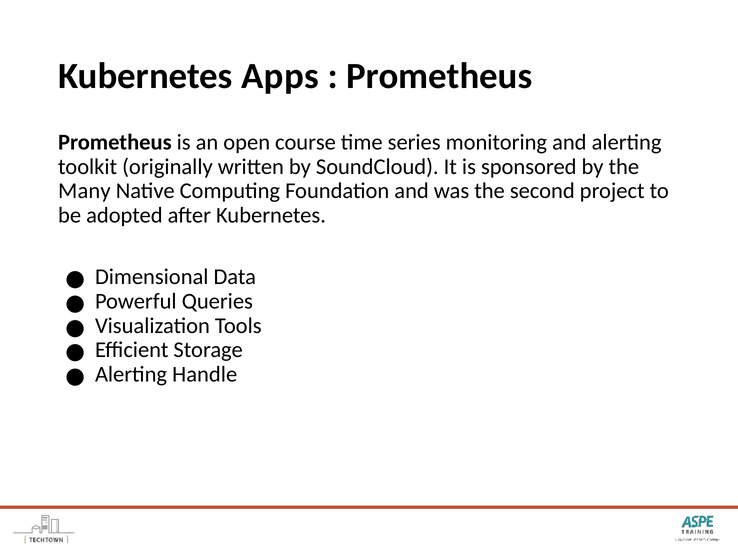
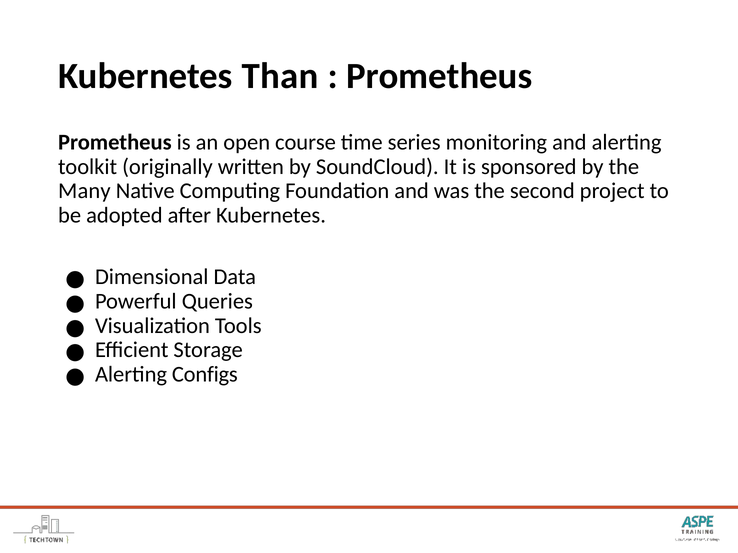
Apps: Apps -> Than
Handle: Handle -> Configs
